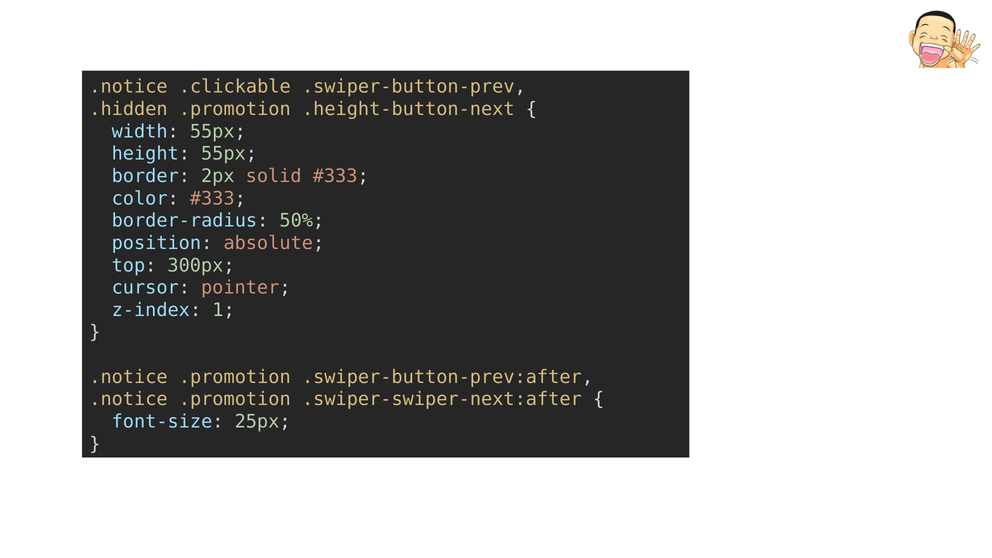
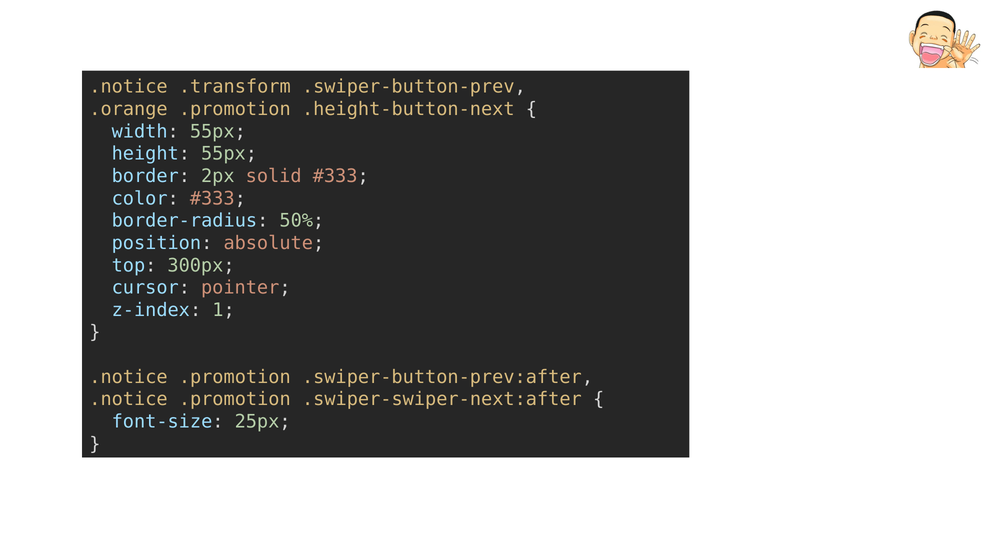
.clickable: .clickable -> .transform
.hidden: .hidden -> .orange
